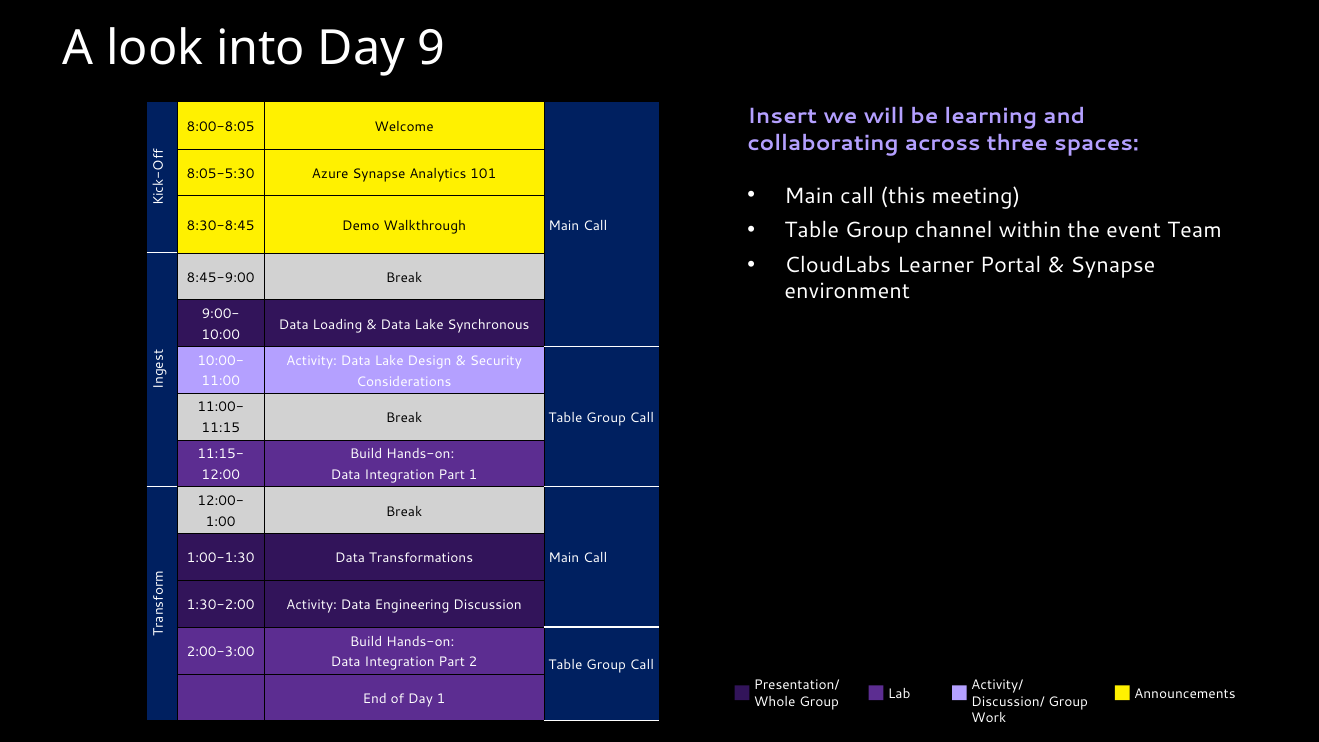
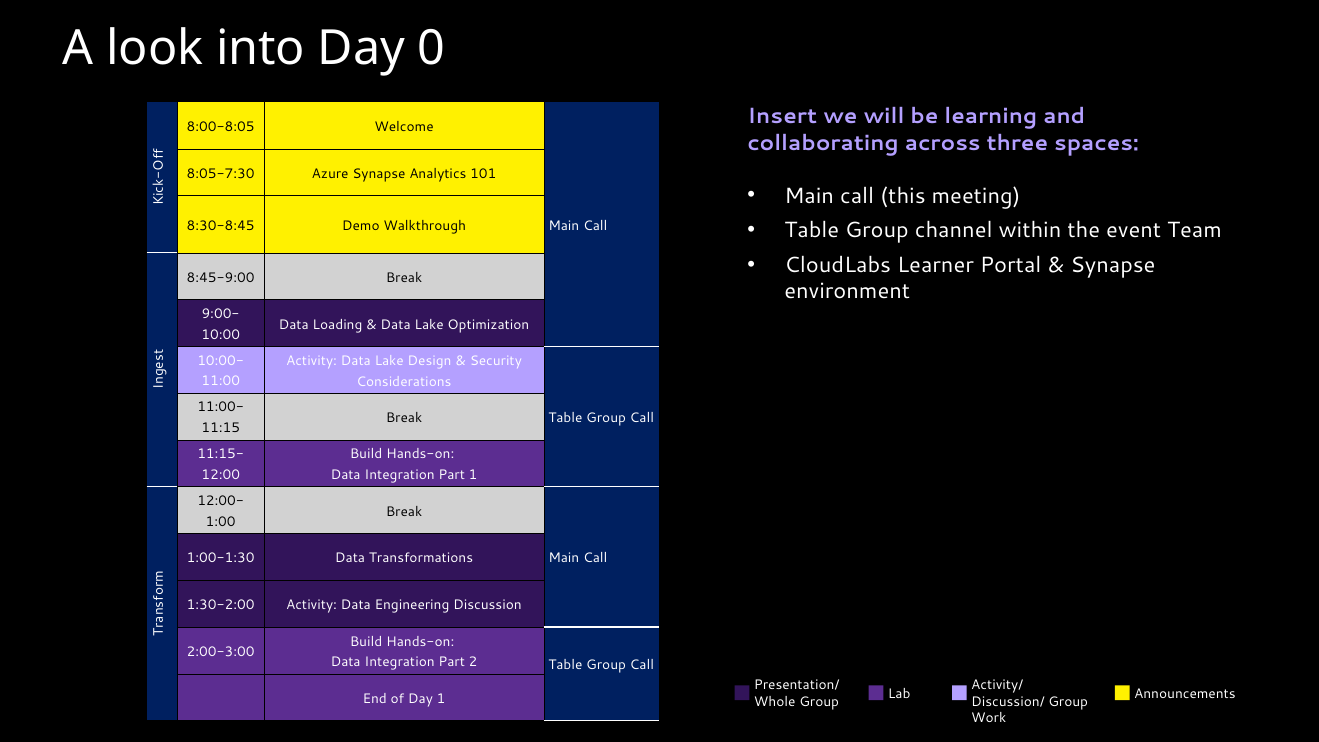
9: 9 -> 0
8:05-5:30: 8:05-5:30 -> 8:05-7:30
Synchronous: Synchronous -> Optimization
